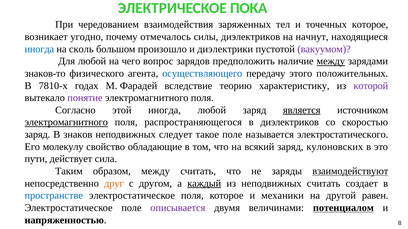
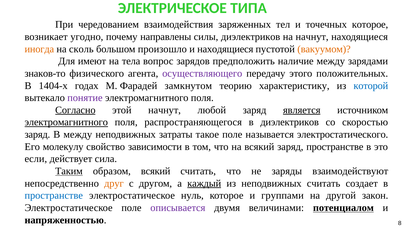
ПОКА: ПОКА -> ТИПА
отмечалось: отмечалось -> направлены
иногда at (39, 49) colour: blue -> orange
и диэлектрики: диэлектрики -> находящиеся
вакуумом colour: purple -> orange
Для любой: любой -> имеют
чего: чего -> тела
между at (331, 61) underline: present -> none
осуществляющего colour: blue -> purple
7810-х: 7810-х -> 1404-х
вследствие: вследствие -> замкнутом
которой colour: purple -> blue
Согласно underline: none -> present
этой иногда: иногда -> начнут
В знаков: знаков -> между
следует: следует -> затраты
обладающие: обладающие -> зависимости
заряд кулоновских: кулоновских -> пространстве
пути: пути -> если
Таким underline: none -> present
образом между: между -> всякий
взаимодействуют underline: present -> none
электростатическое поля: поля -> нуль
механики: механики -> группами
равен: равен -> закон
